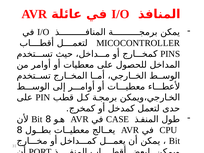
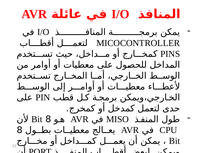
CASE: CASE -> MISO
